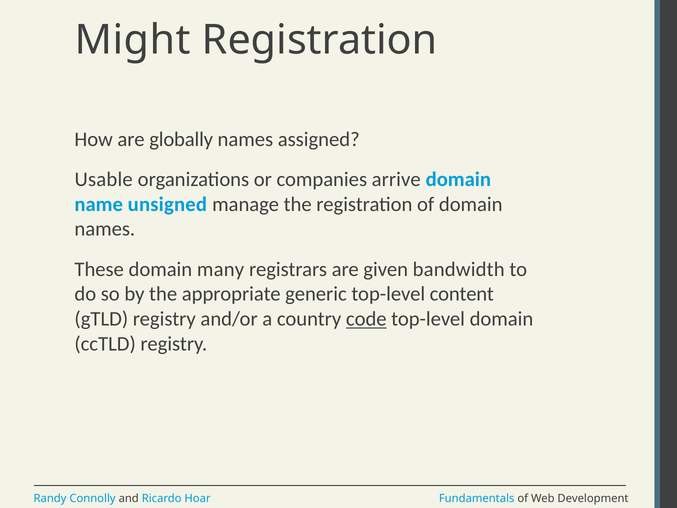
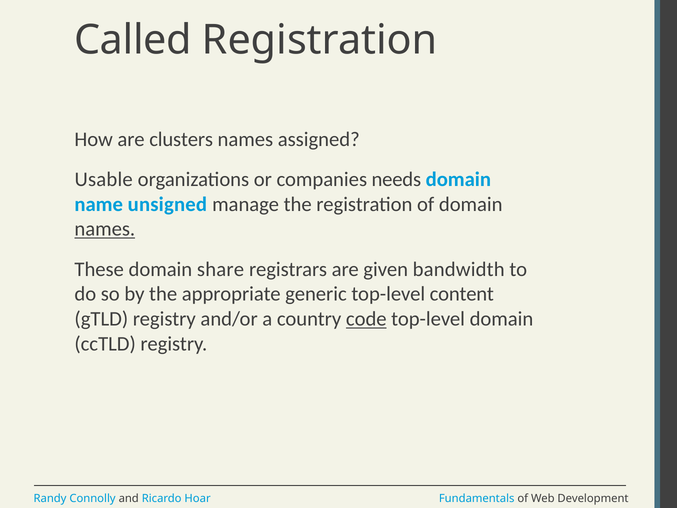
Might: Might -> Called
globally: globally -> clusters
arrive: arrive -> needs
names at (105, 229) underline: none -> present
many: many -> share
